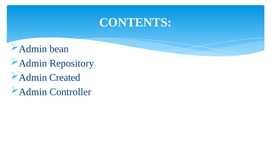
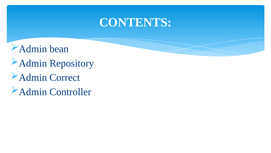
Created: Created -> Correct
